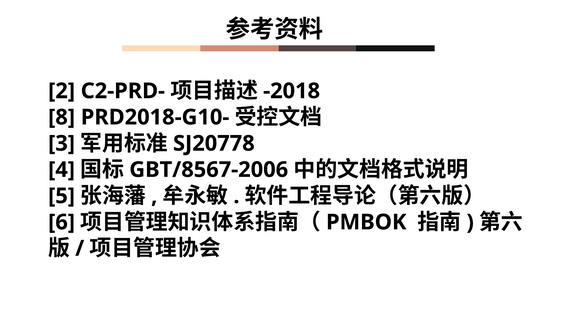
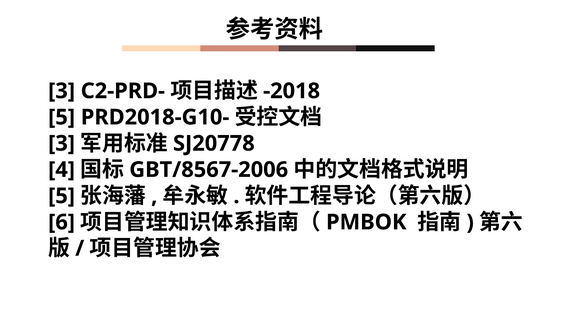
2 at (62, 91): 2 -> 3
8 at (62, 117): 8 -> 5
